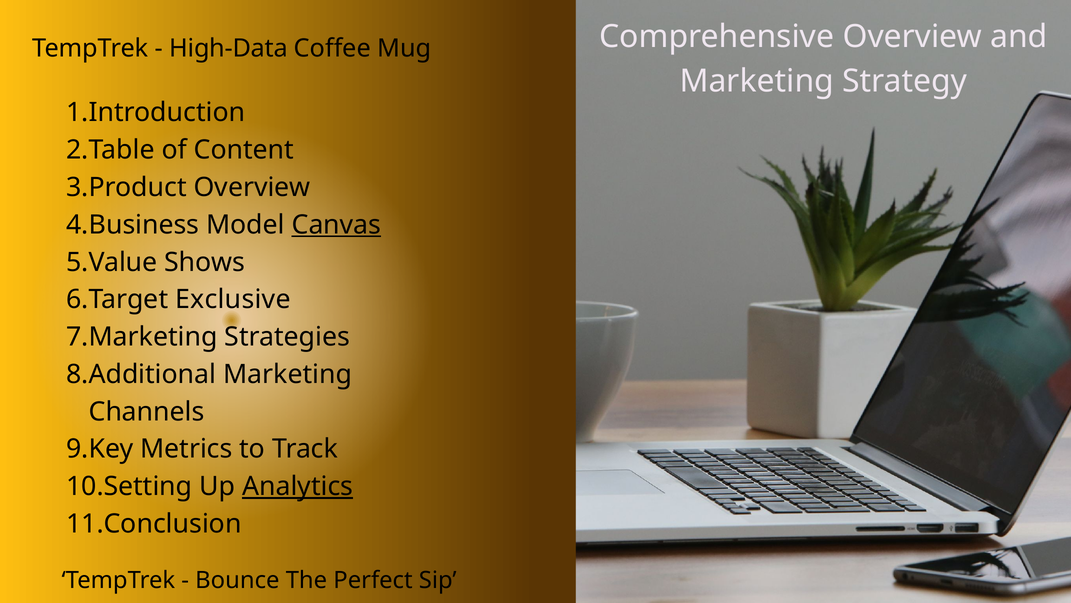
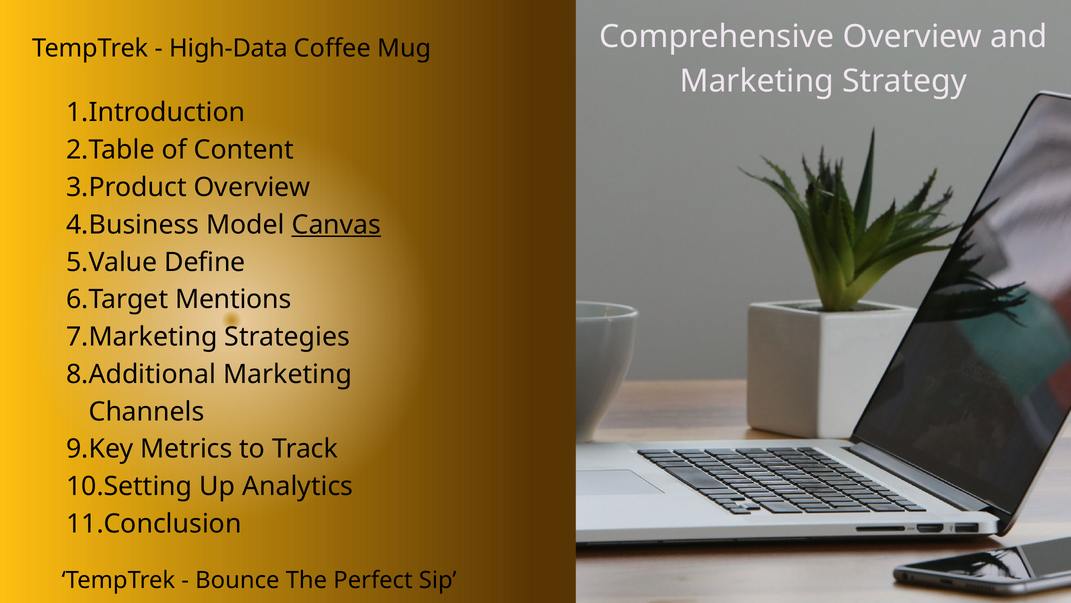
Shows: Shows -> Define
Exclusive: Exclusive -> Mentions
Analytics underline: present -> none
